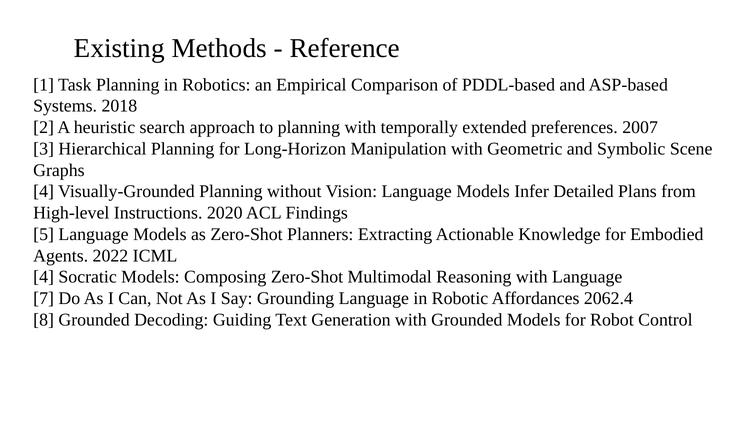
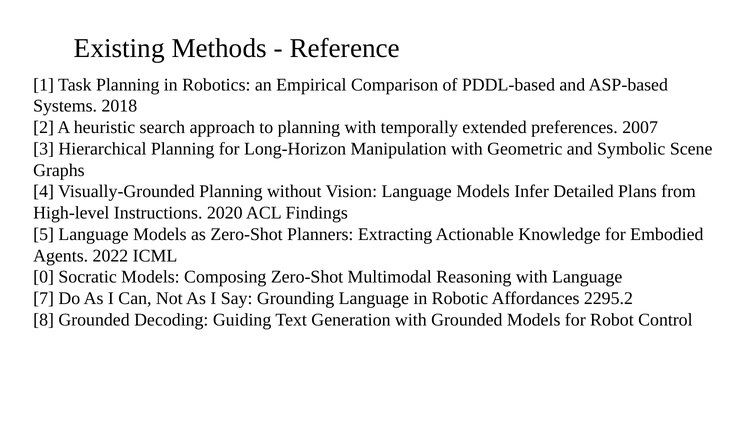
4 at (44, 277): 4 -> 0
2062.4: 2062.4 -> 2295.2
